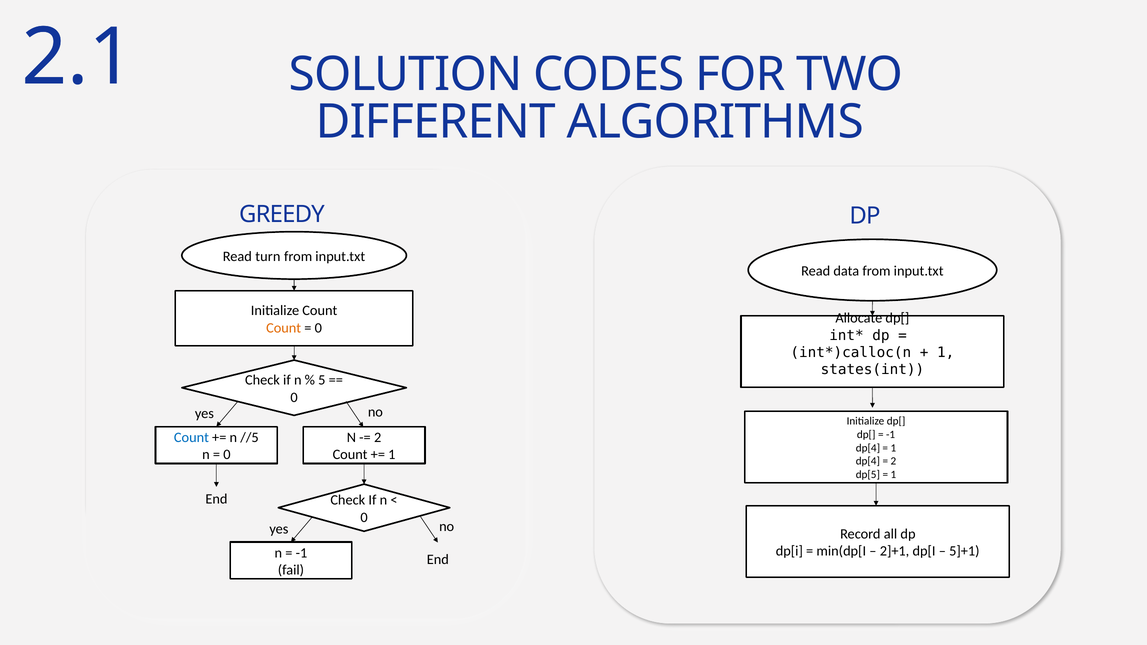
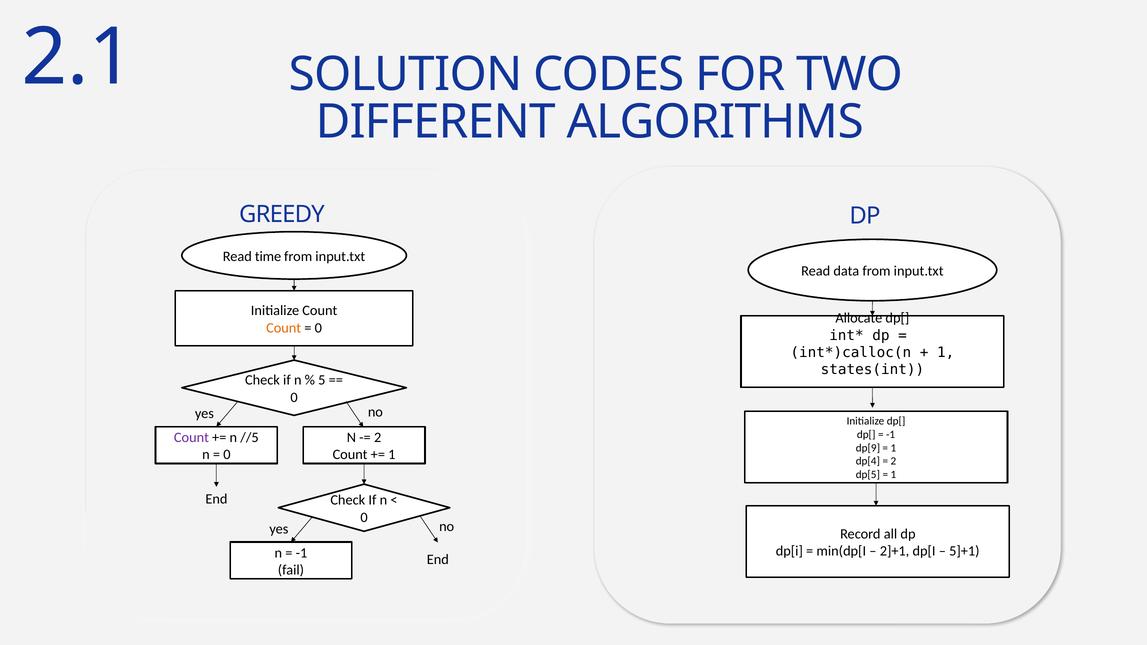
turn: turn -> time
Count at (191, 438) colour: blue -> purple
dp[4 at (868, 448): dp[4 -> dp[9
